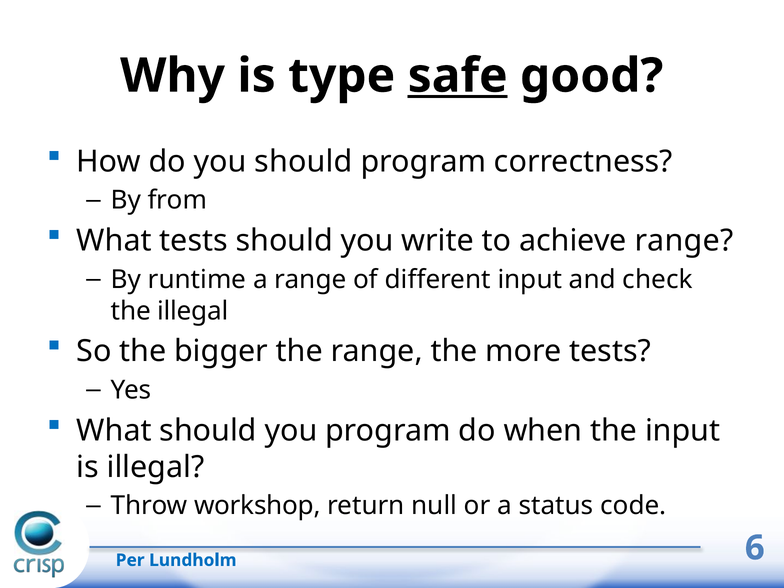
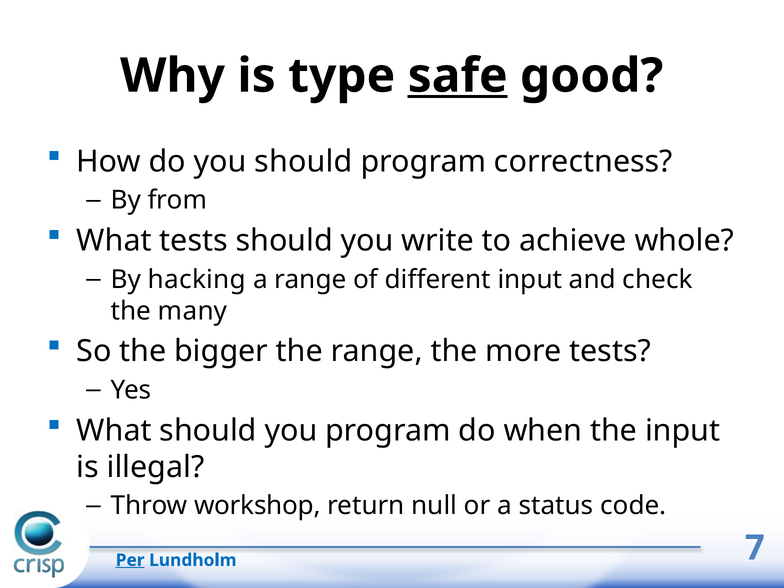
achieve range: range -> whole
runtime: runtime -> hacking
the illegal: illegal -> many
Per underline: none -> present
6: 6 -> 7
